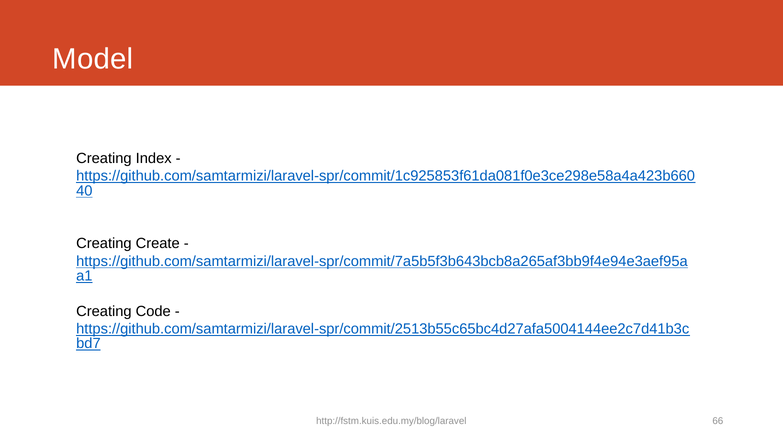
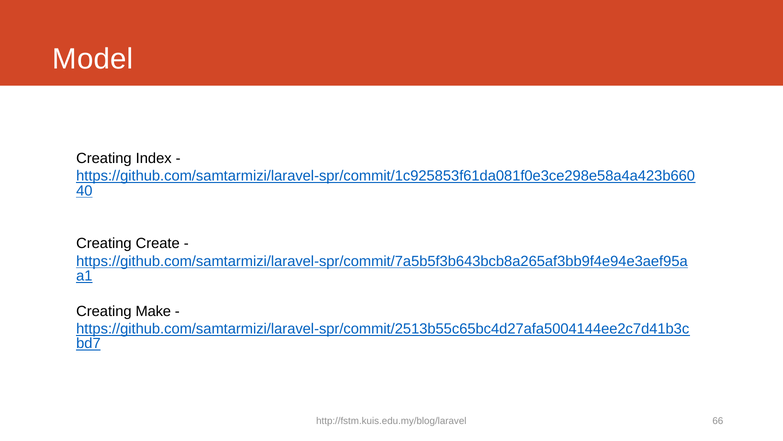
Code: Code -> Make
